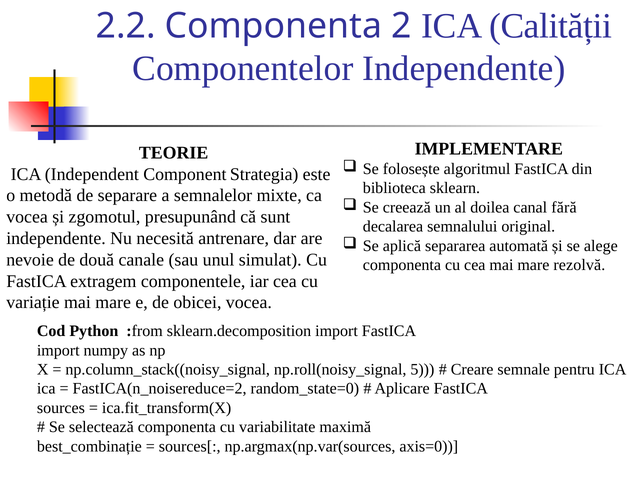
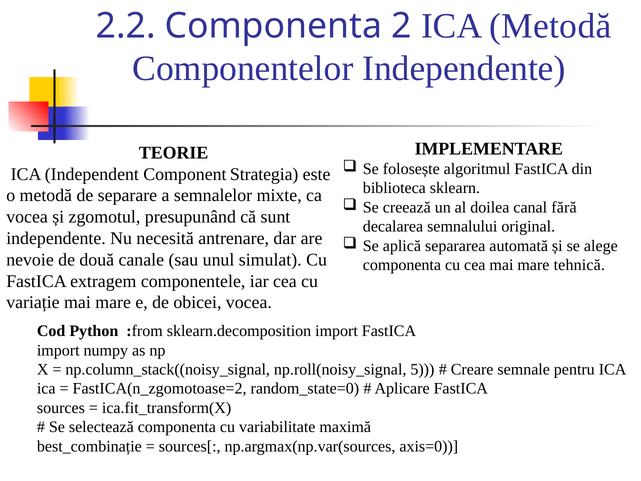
ICA Calității: Calității -> Metodă
rezolvă: rezolvă -> tehnică
FastICA(n_noisereduce=2: FastICA(n_noisereduce=2 -> FastICA(n_zgomotoase=2
